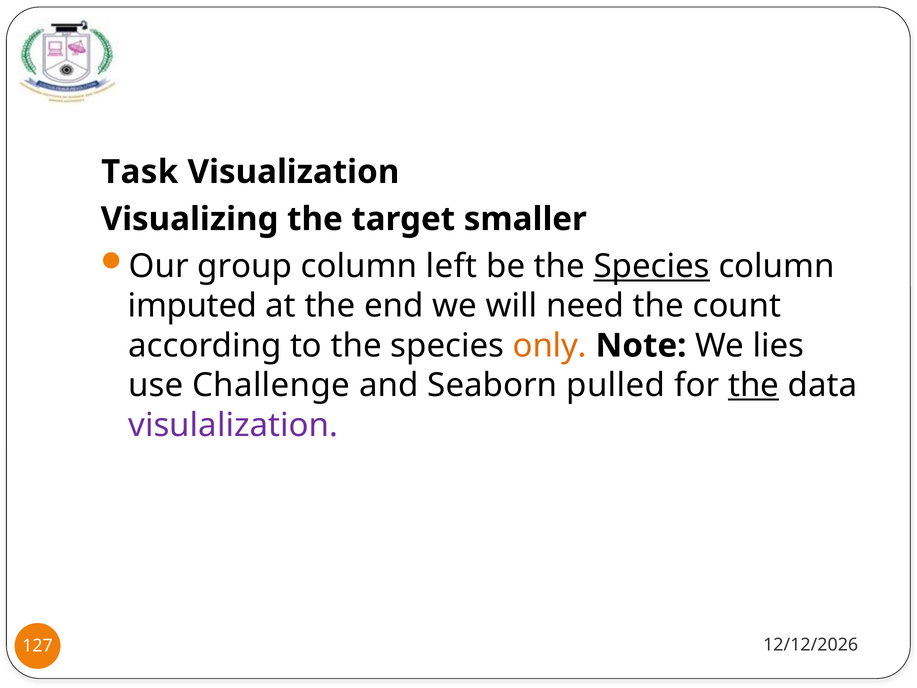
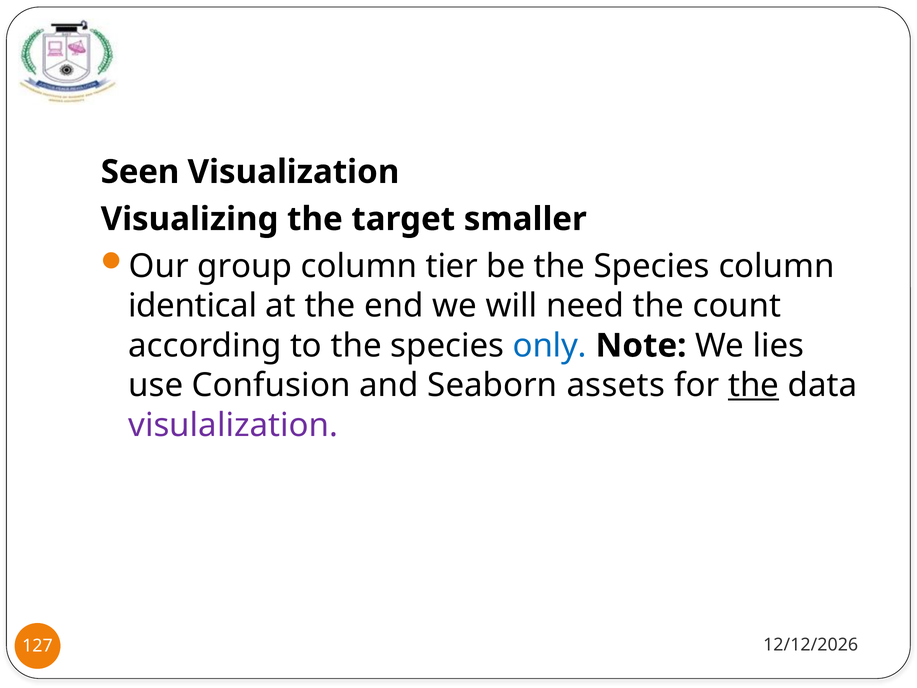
Task: Task -> Seen
left: left -> tier
Species at (652, 266) underline: present -> none
imputed: imputed -> identical
only colour: orange -> blue
Challenge: Challenge -> Confusion
pulled: pulled -> assets
